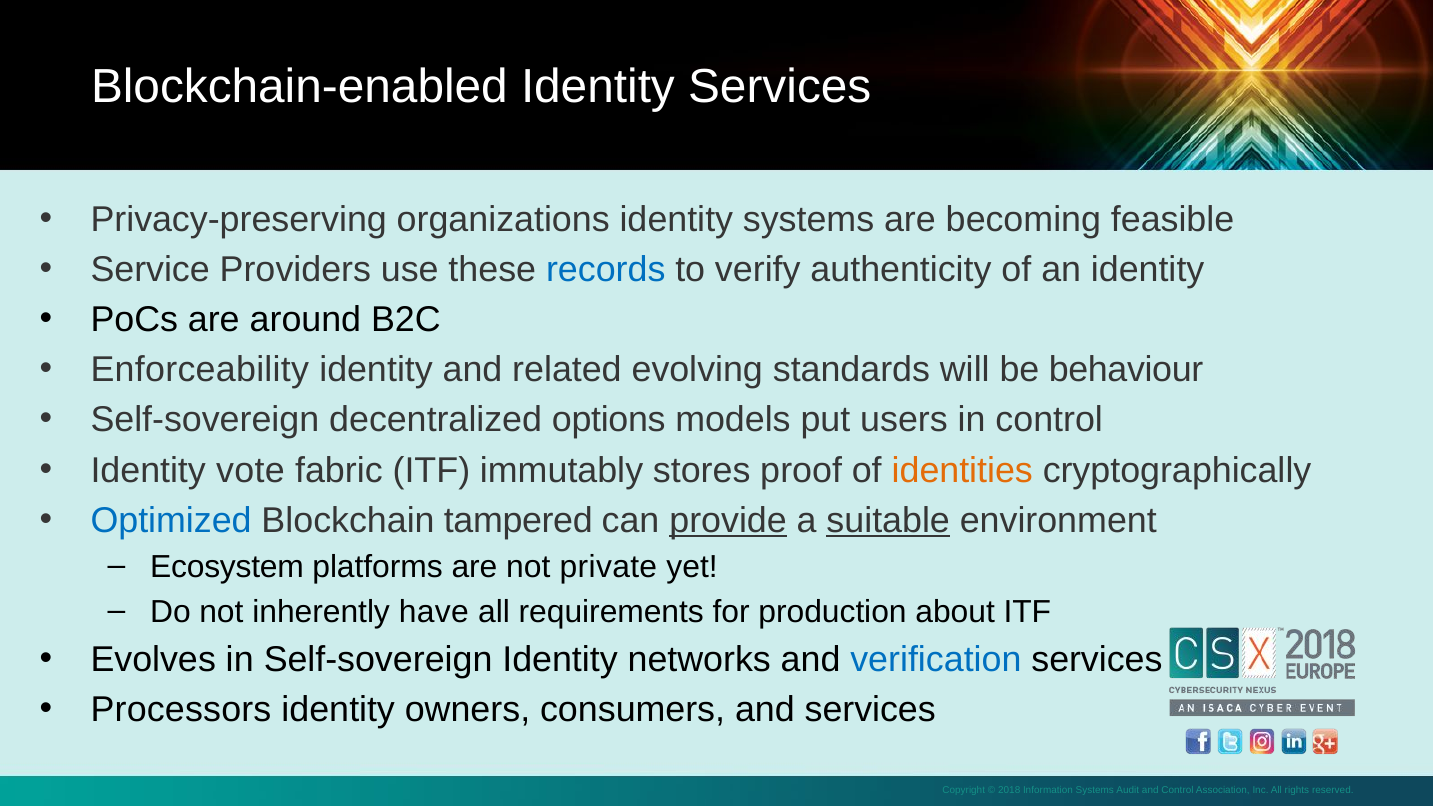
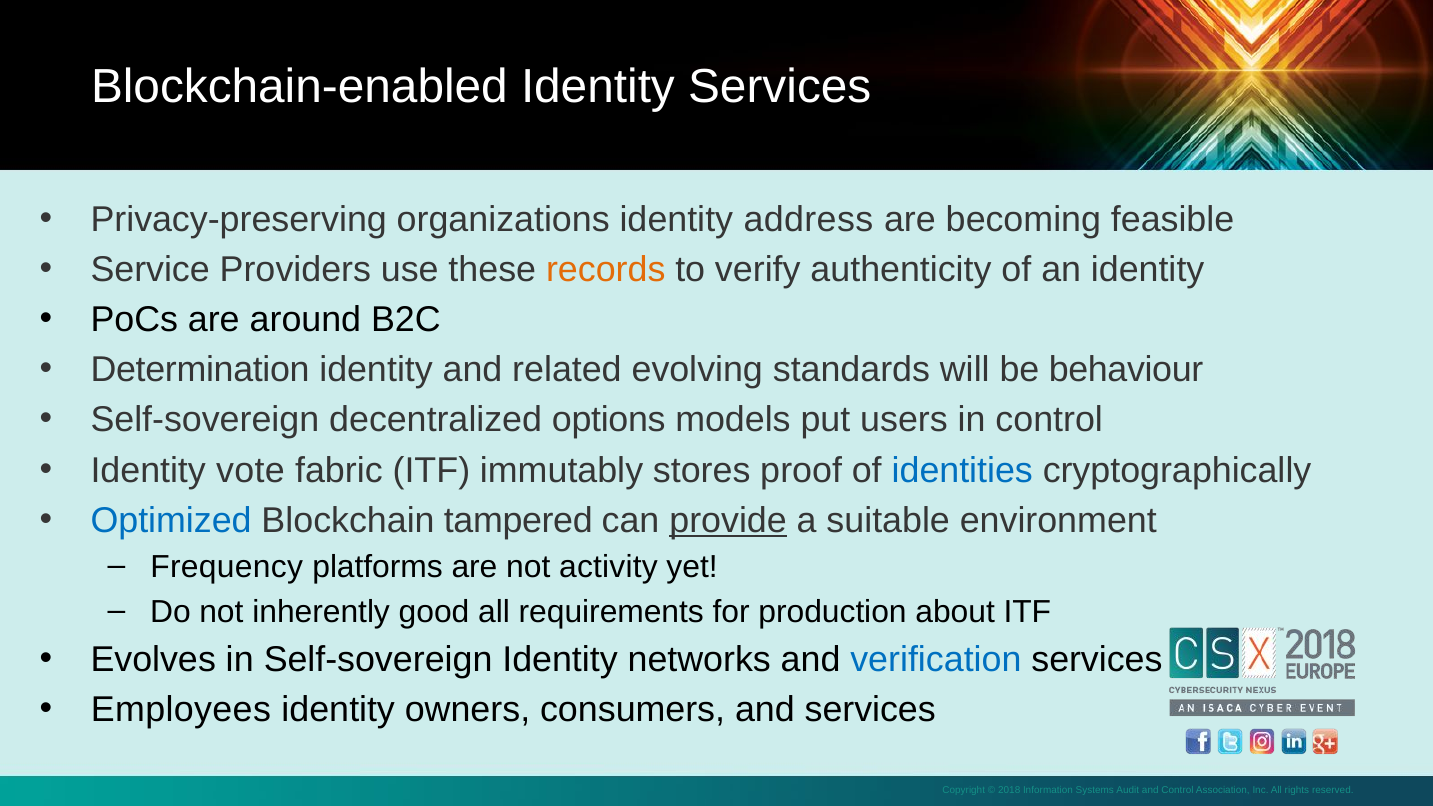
identity systems: systems -> address
records colour: blue -> orange
Enforceability: Enforceability -> Determination
identities colour: orange -> blue
suitable underline: present -> none
Ecosystem: Ecosystem -> Frequency
private: private -> activity
have: have -> good
Processors: Processors -> Employees
